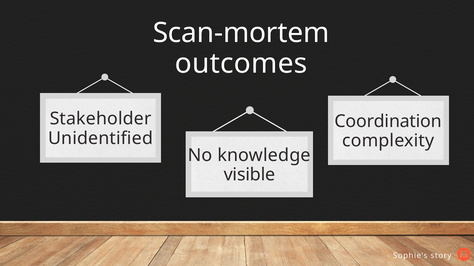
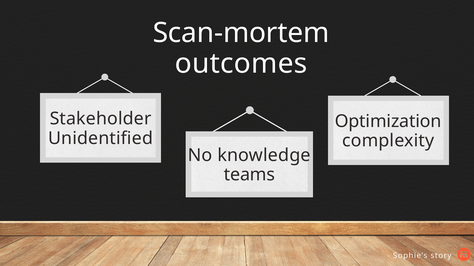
Coordination: Coordination -> Optimization
visible: visible -> teams
